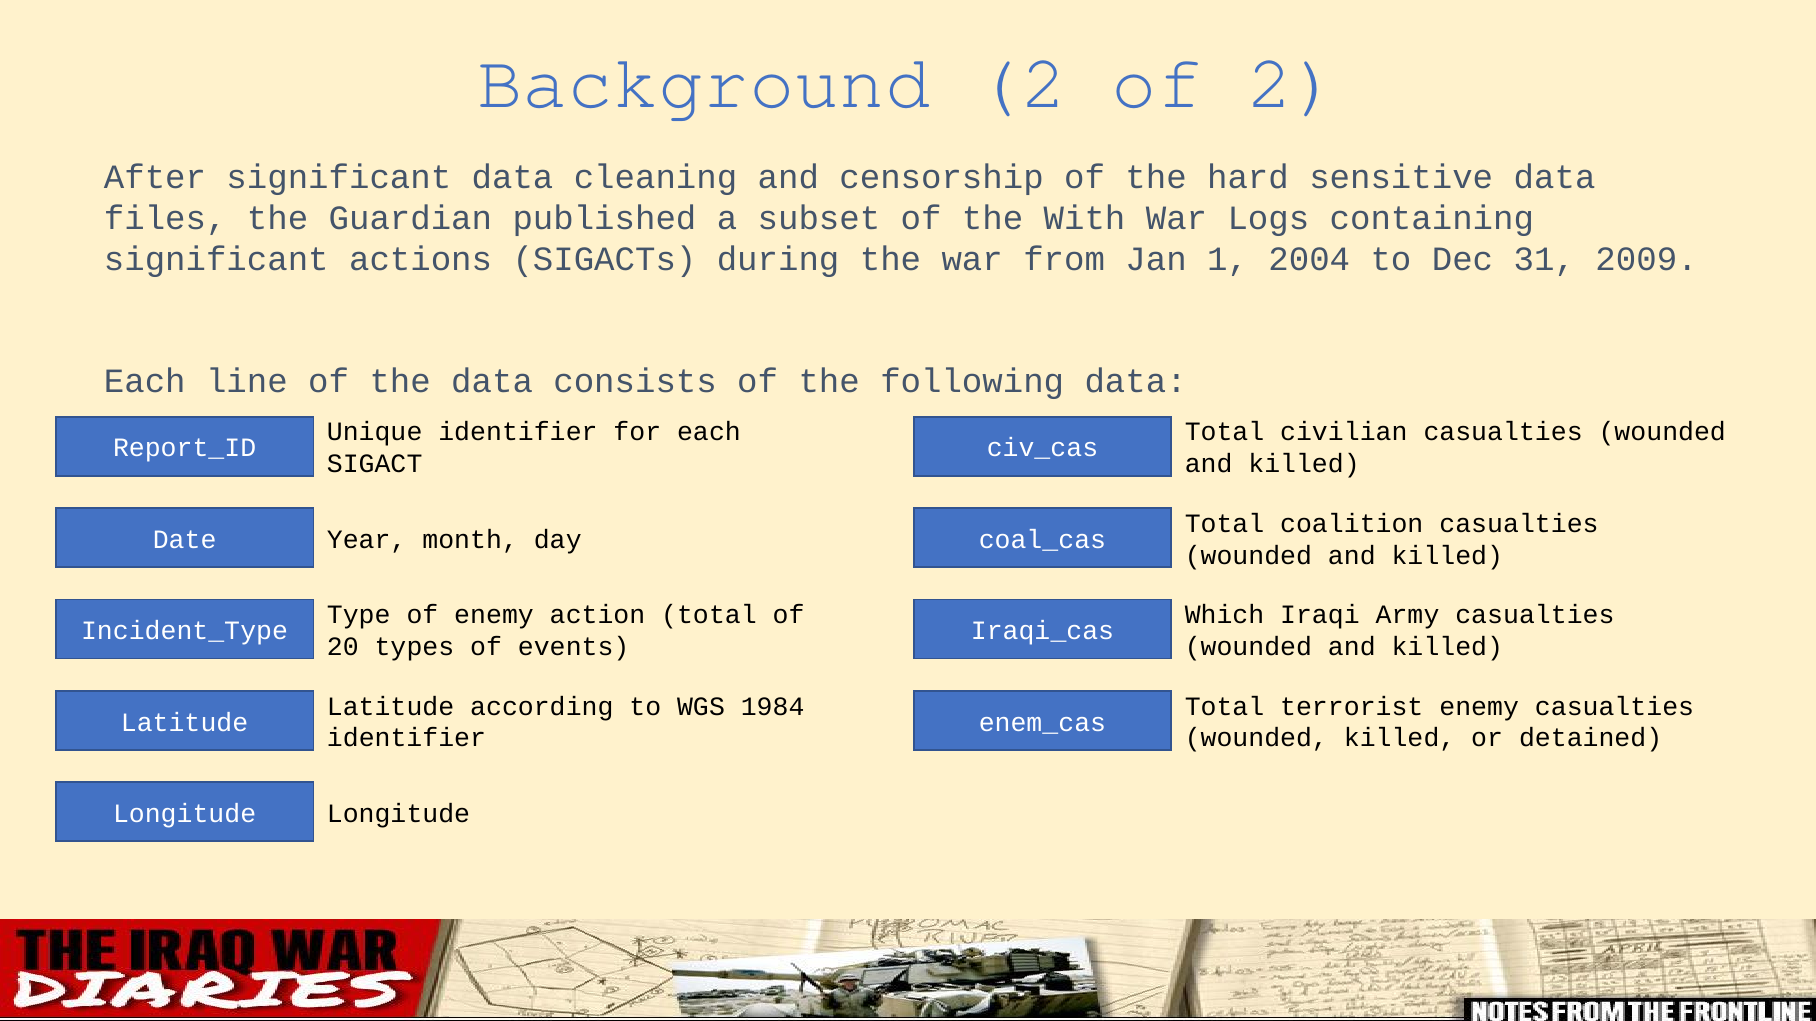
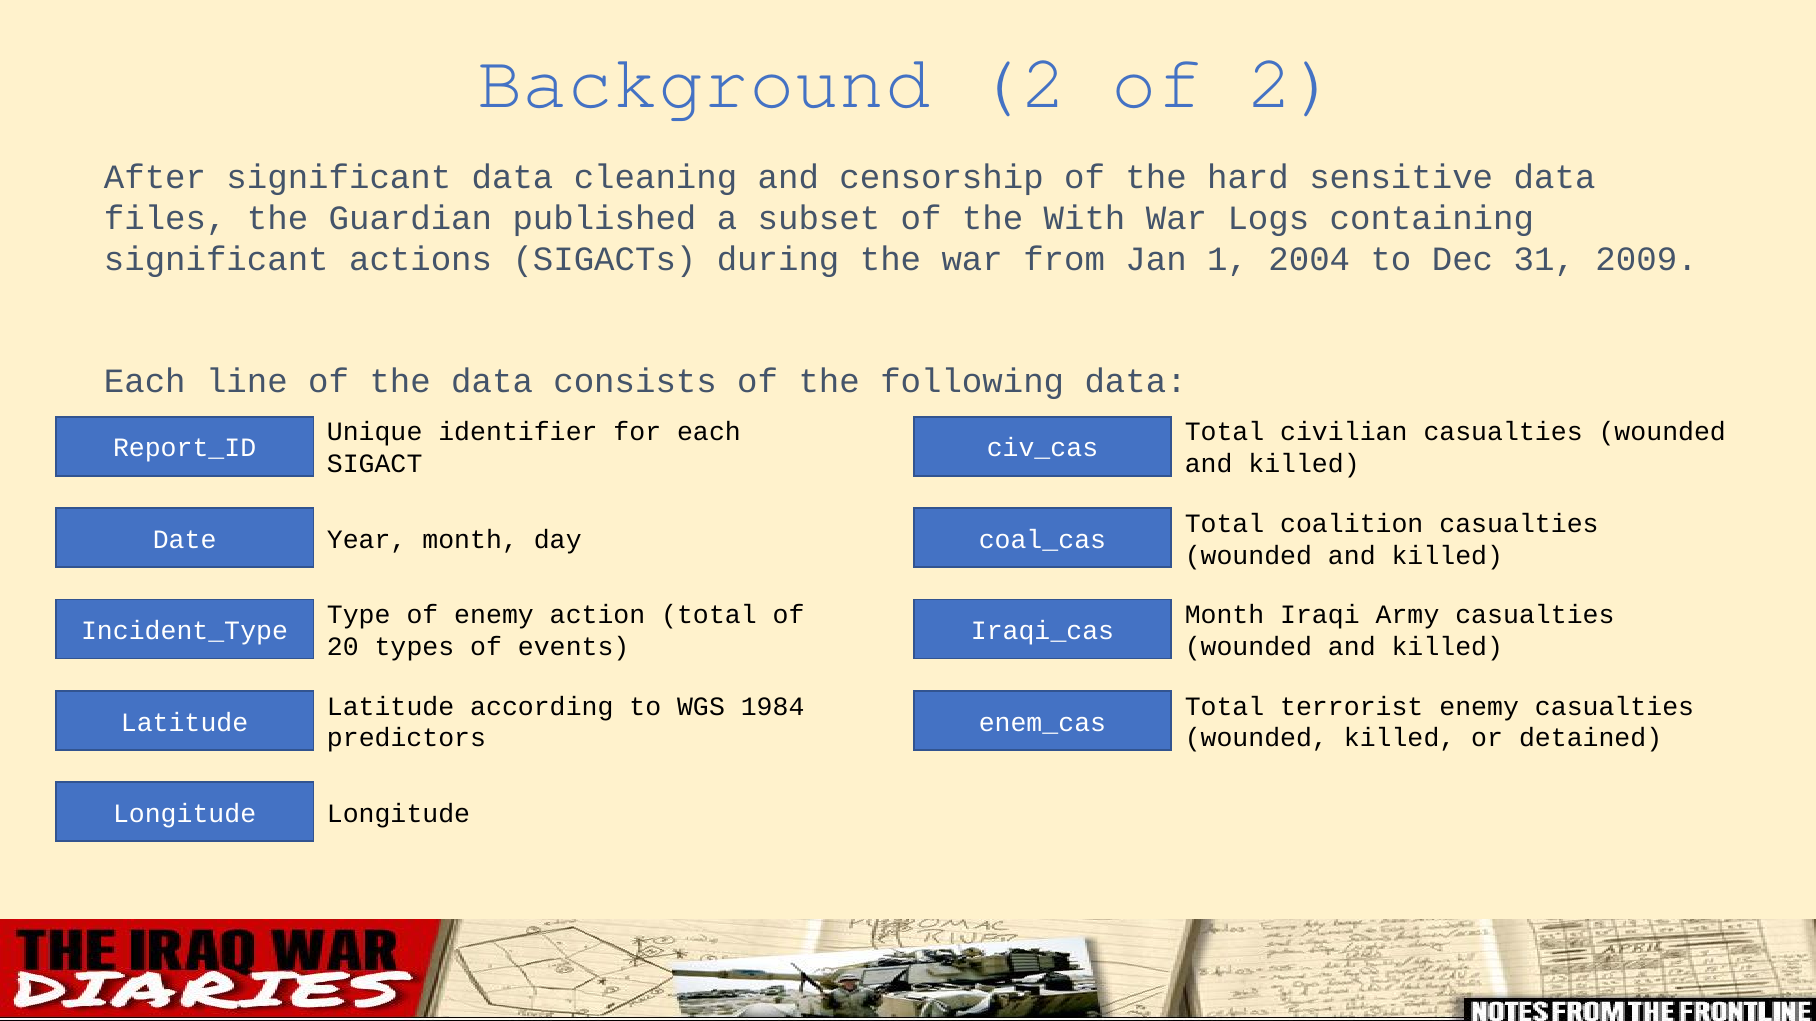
Which at (1224, 615): Which -> Month
identifier at (406, 739): identifier -> predictors
